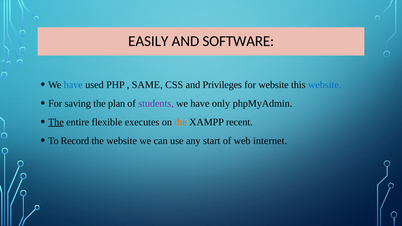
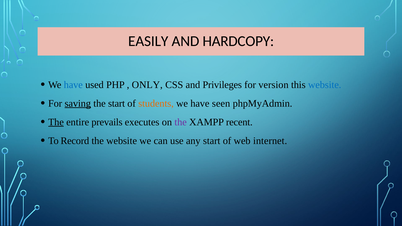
SOFTWARE: SOFTWARE -> HARDCOPY
SAME: SAME -> ONLY
for website: website -> version
saving underline: none -> present
the plan: plan -> start
students colour: purple -> orange
only: only -> seen
flexible: flexible -> prevails
the at (181, 122) colour: orange -> purple
